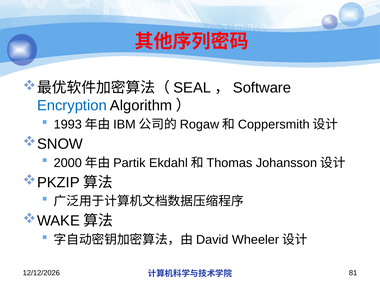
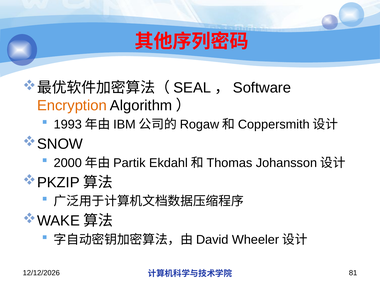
Encryption colour: blue -> orange
